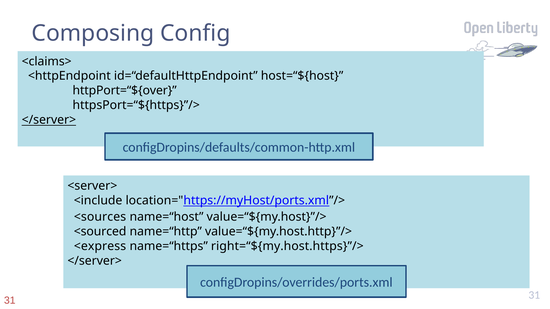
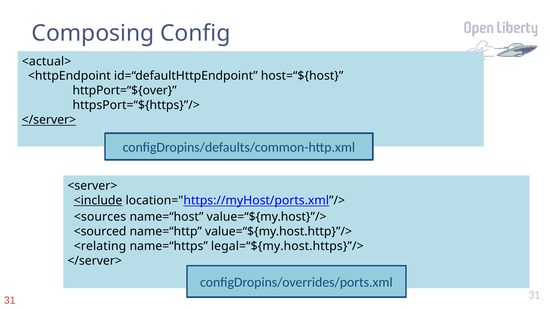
<claims>: <claims> -> <actual>
<include underline: none -> present
<express: <express -> <relating
right=“${my.host.https}”/>: right=“${my.host.https}”/> -> legal=“${my.host.https}”/>
